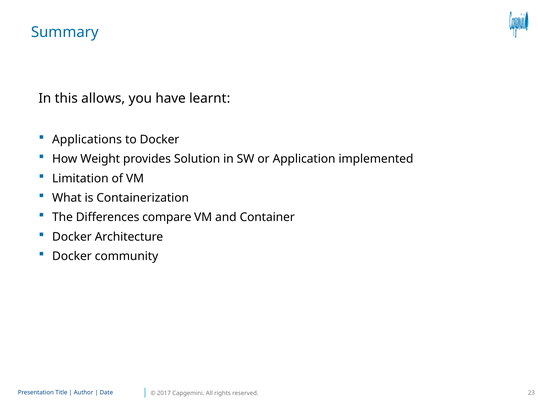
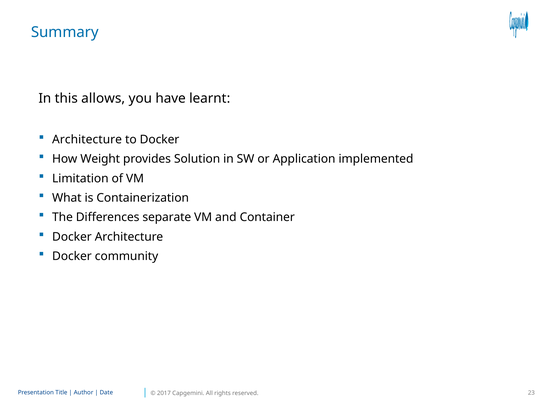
Applications at (87, 139): Applications -> Architecture
compare: compare -> separate
